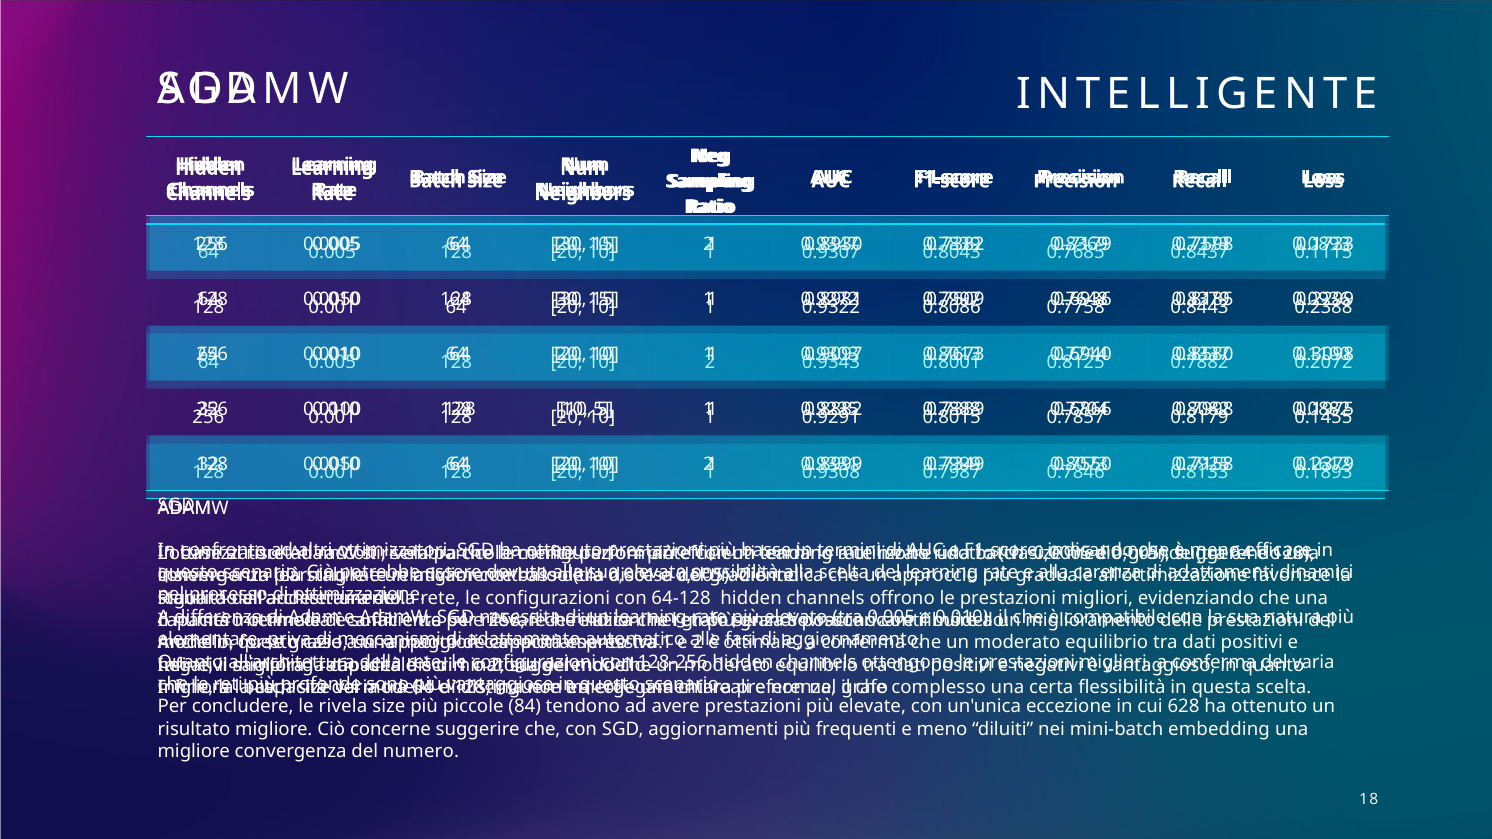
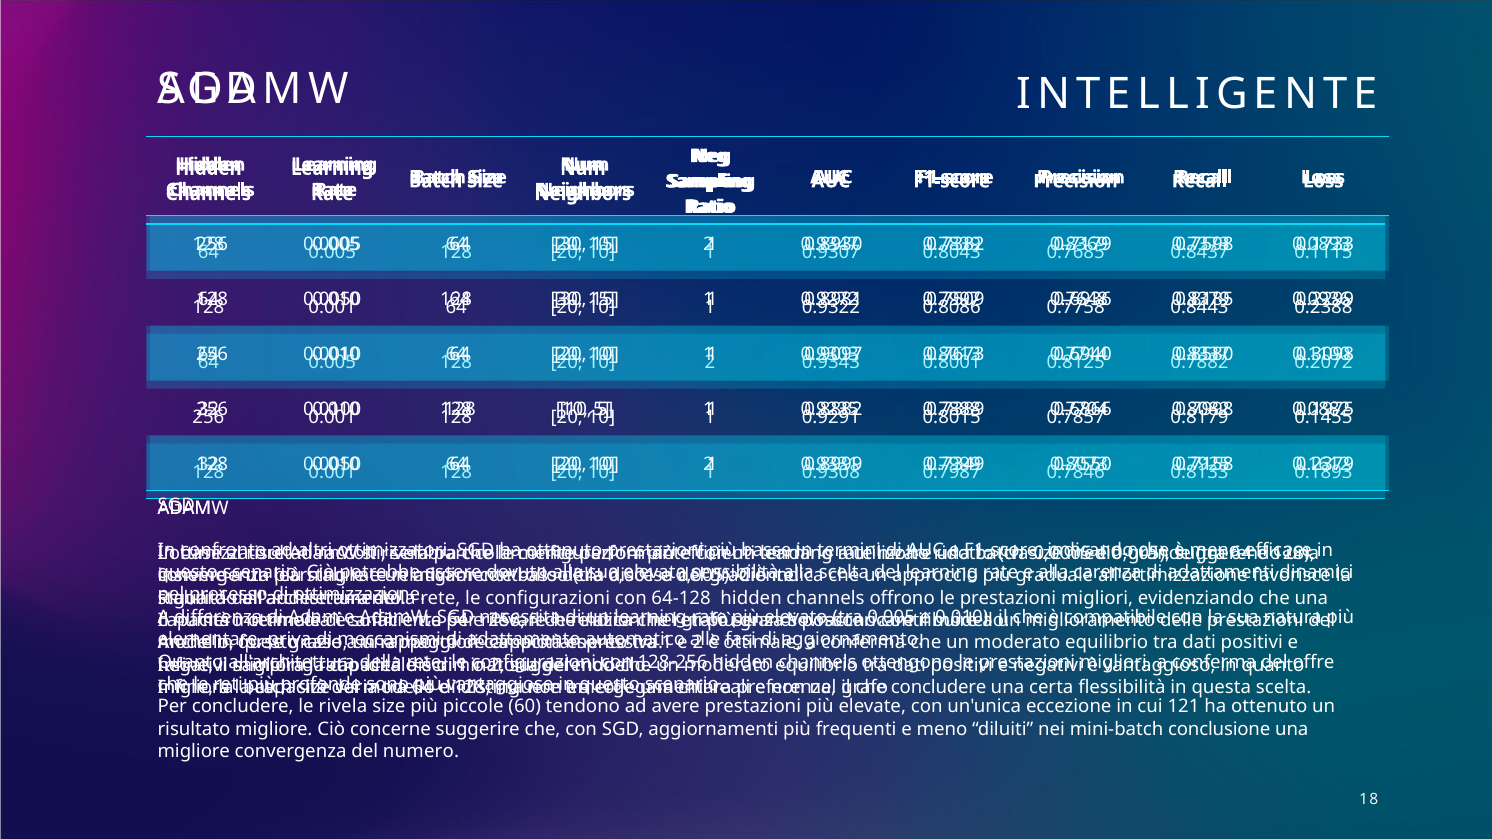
varia at (1314, 662): varia -> offre
complesso at (939, 688): complesso -> concludere
84: 84 -> 60
628: 628 -> 121
embedding: embedding -> conclusione
